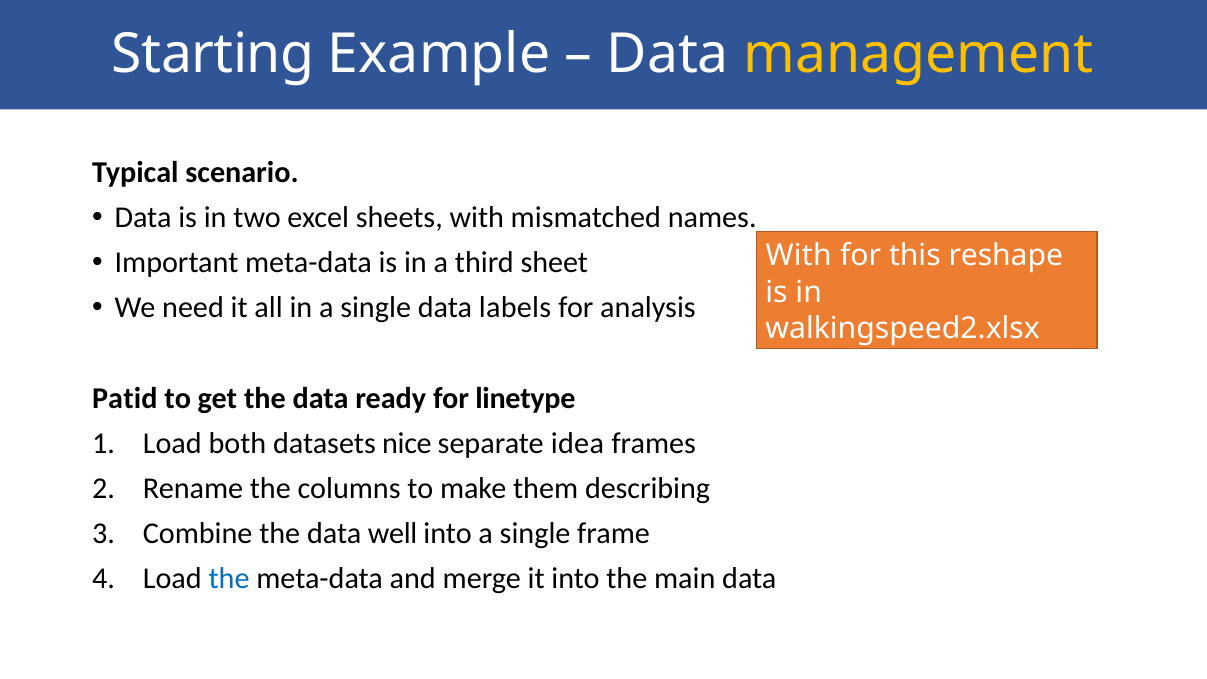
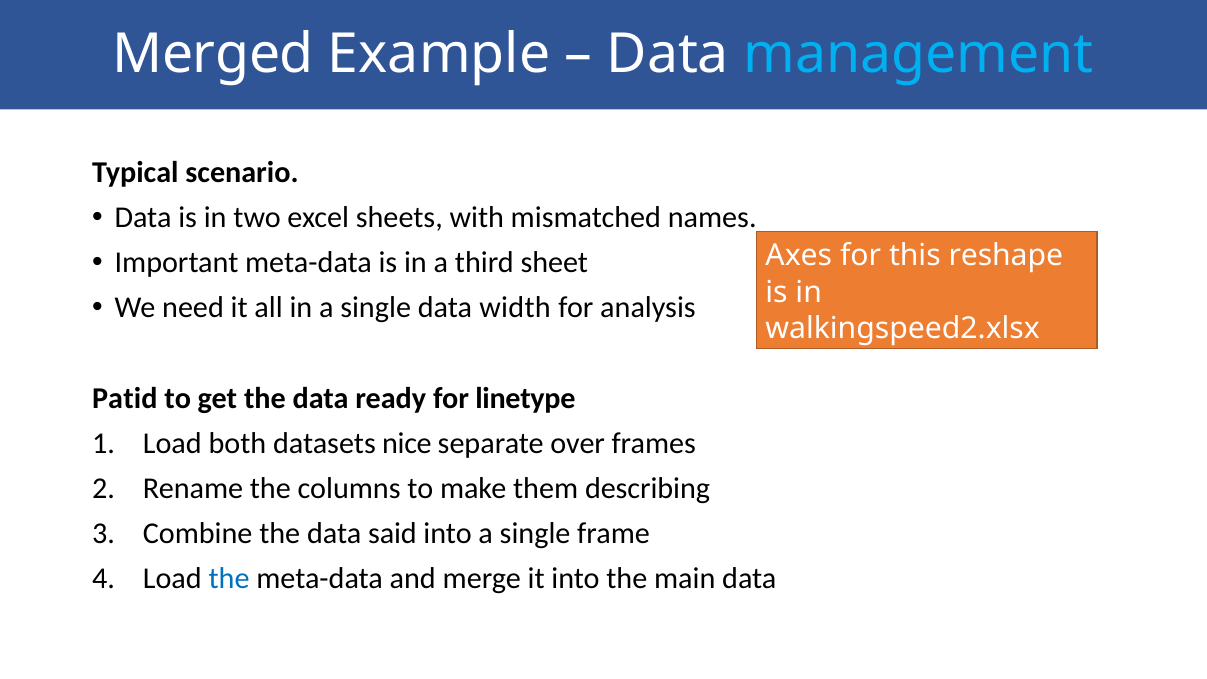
Starting: Starting -> Merged
management colour: yellow -> light blue
With at (799, 256): With -> Axes
labels: labels -> width
idea: idea -> over
well: well -> said
